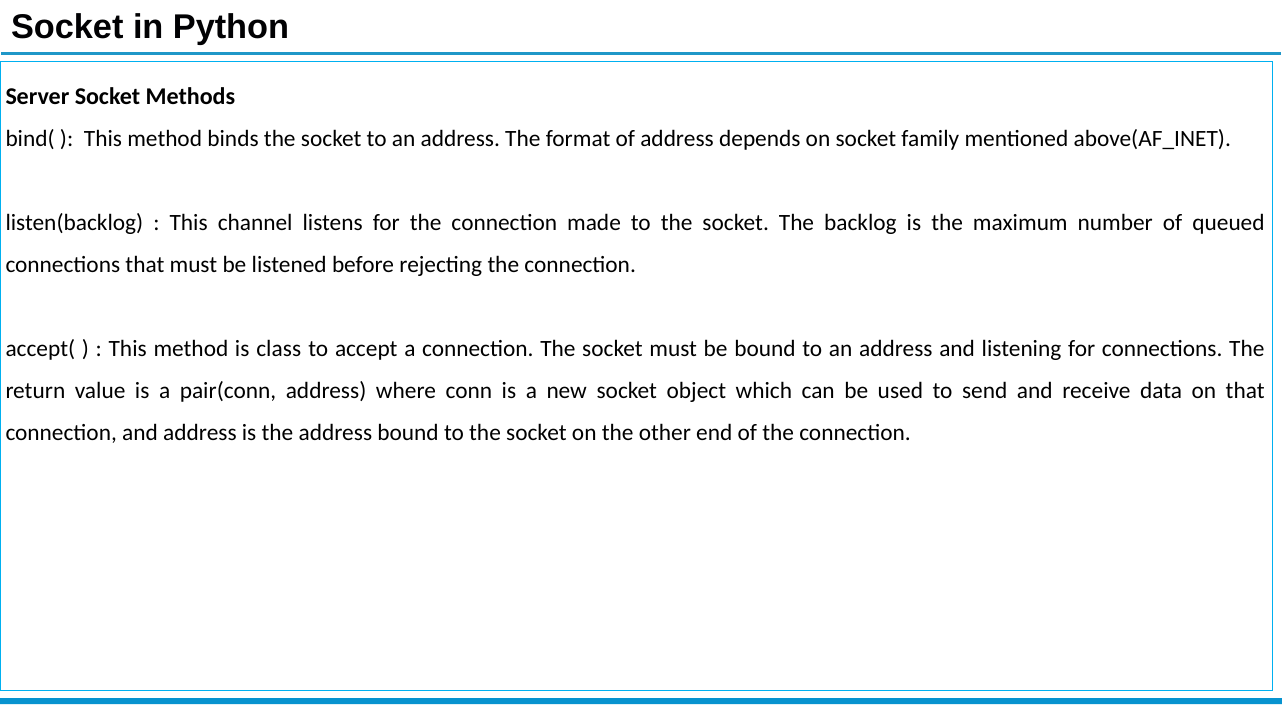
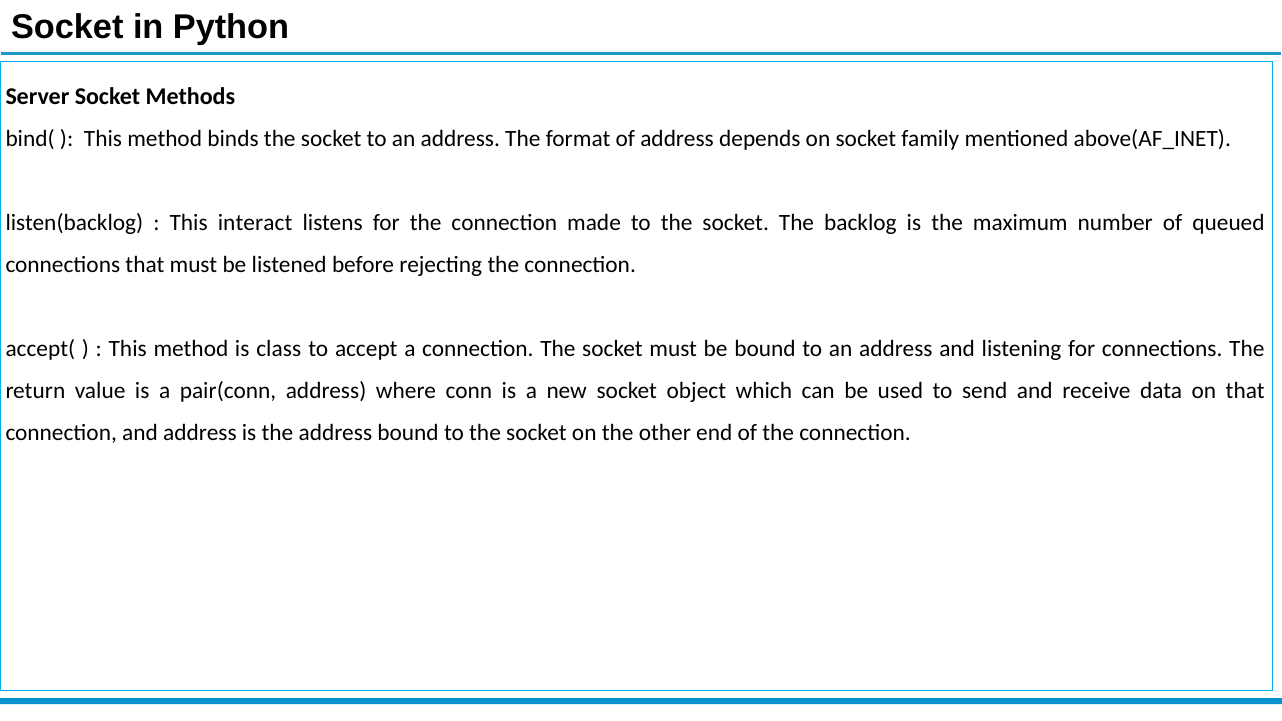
channel: channel -> interact
